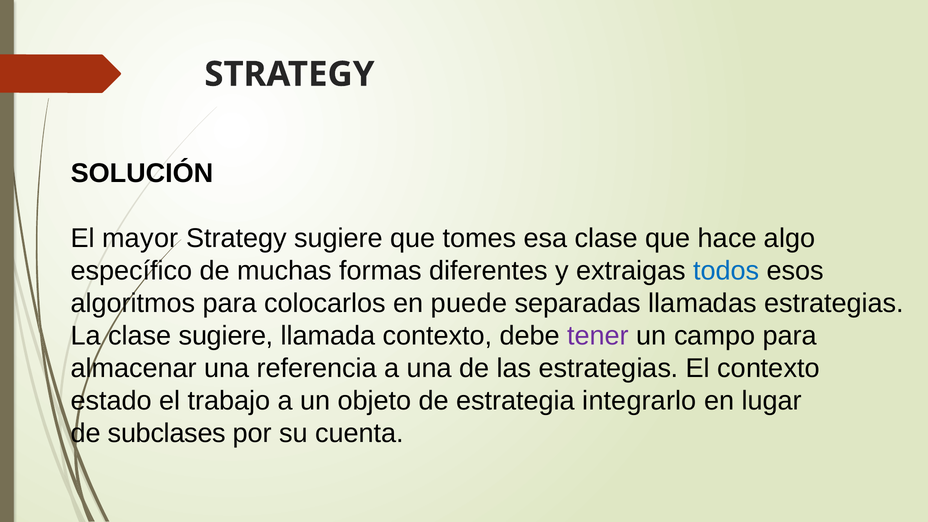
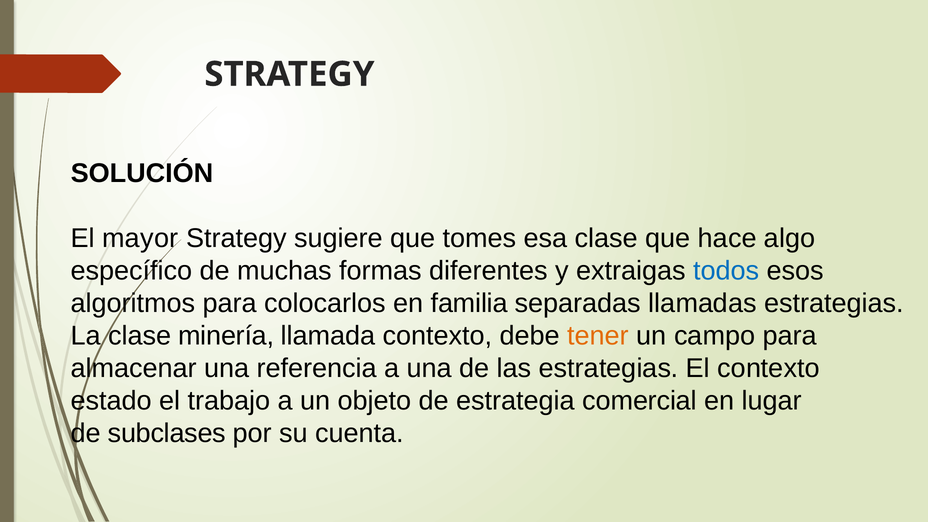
puede: puede -> familia
clase sugiere: sugiere -> minería
tener colour: purple -> orange
integrarlo: integrarlo -> comercial
